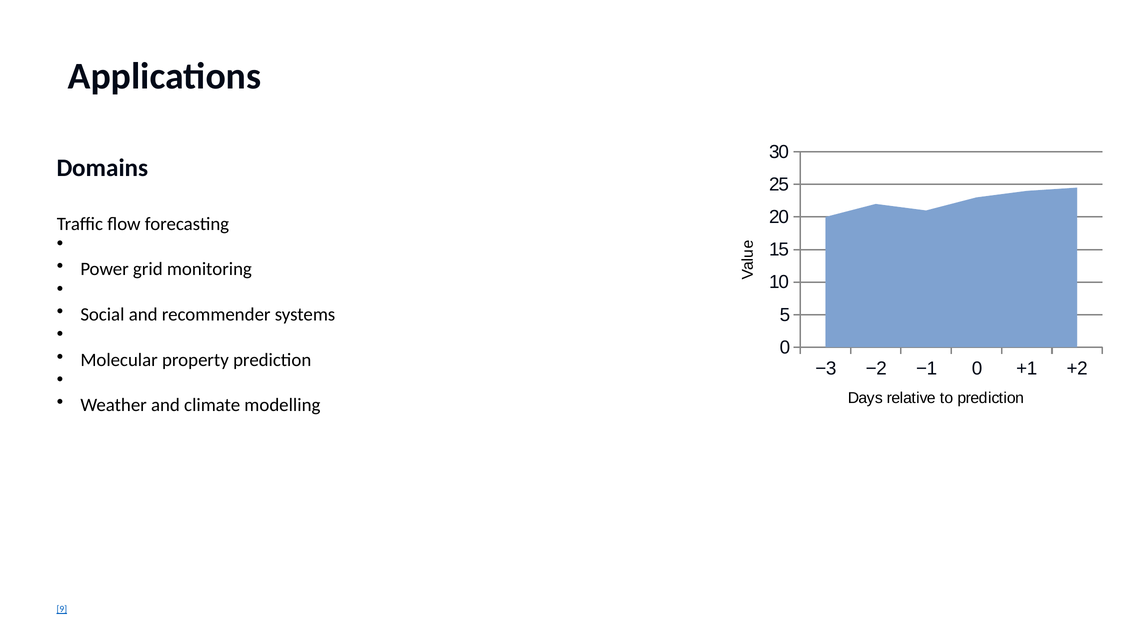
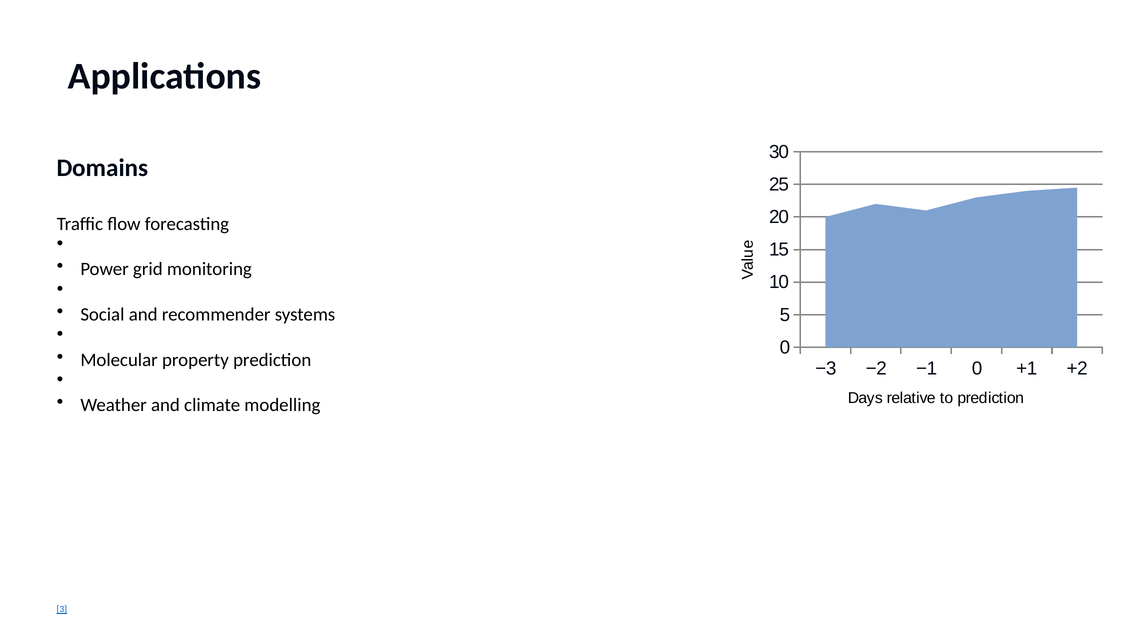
9: 9 -> 3
